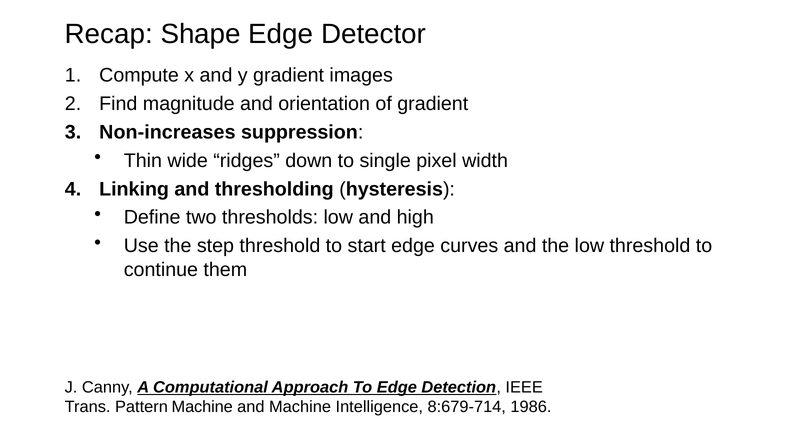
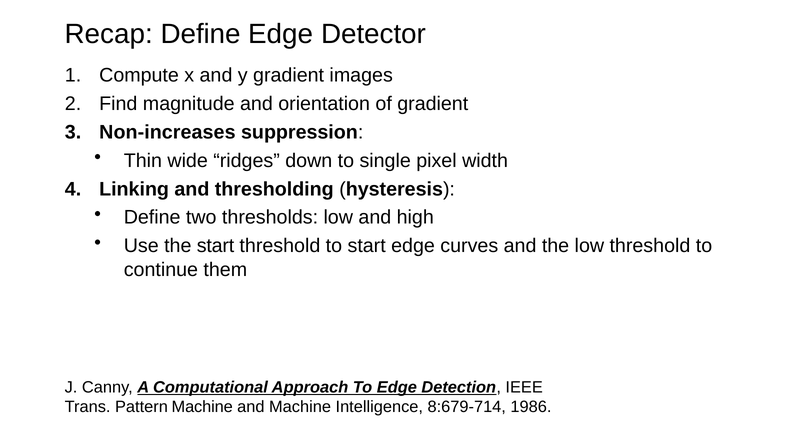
Recap Shape: Shape -> Define
the step: step -> start
